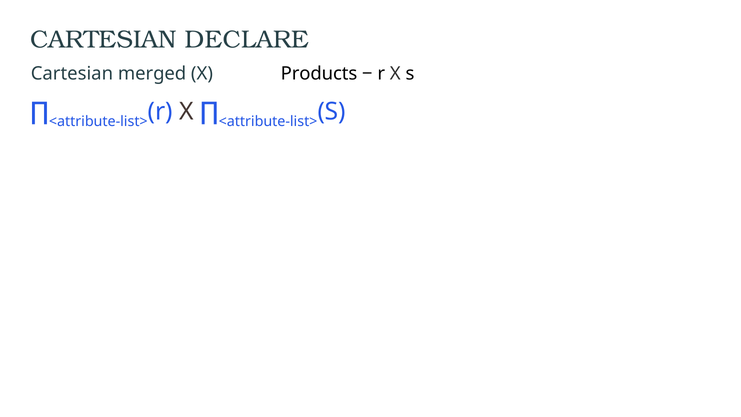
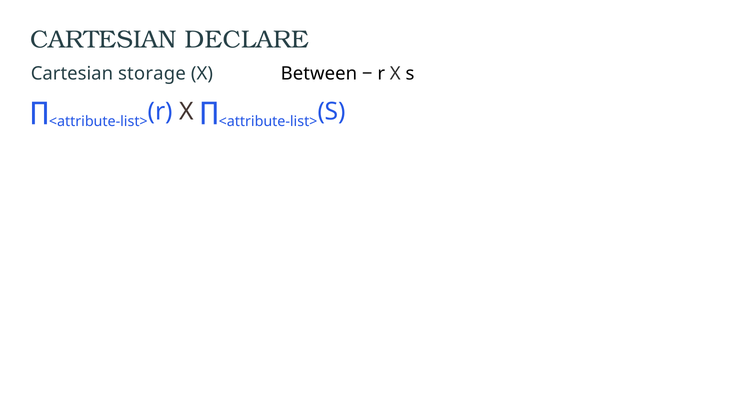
merged: merged -> storage
Products: Products -> Between
